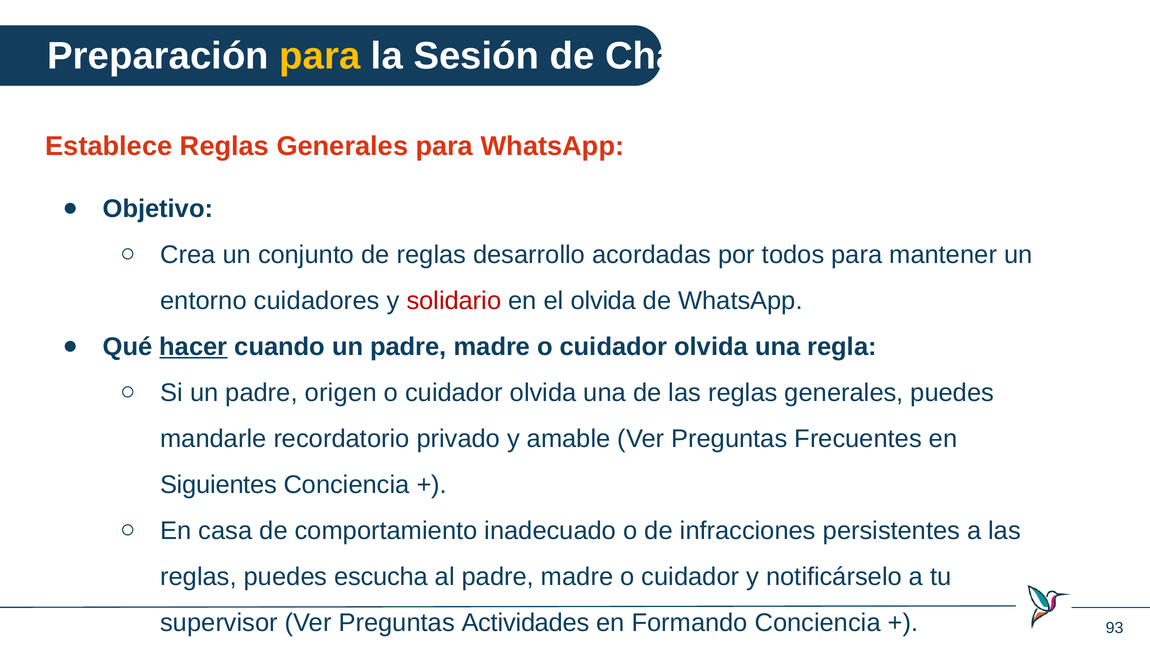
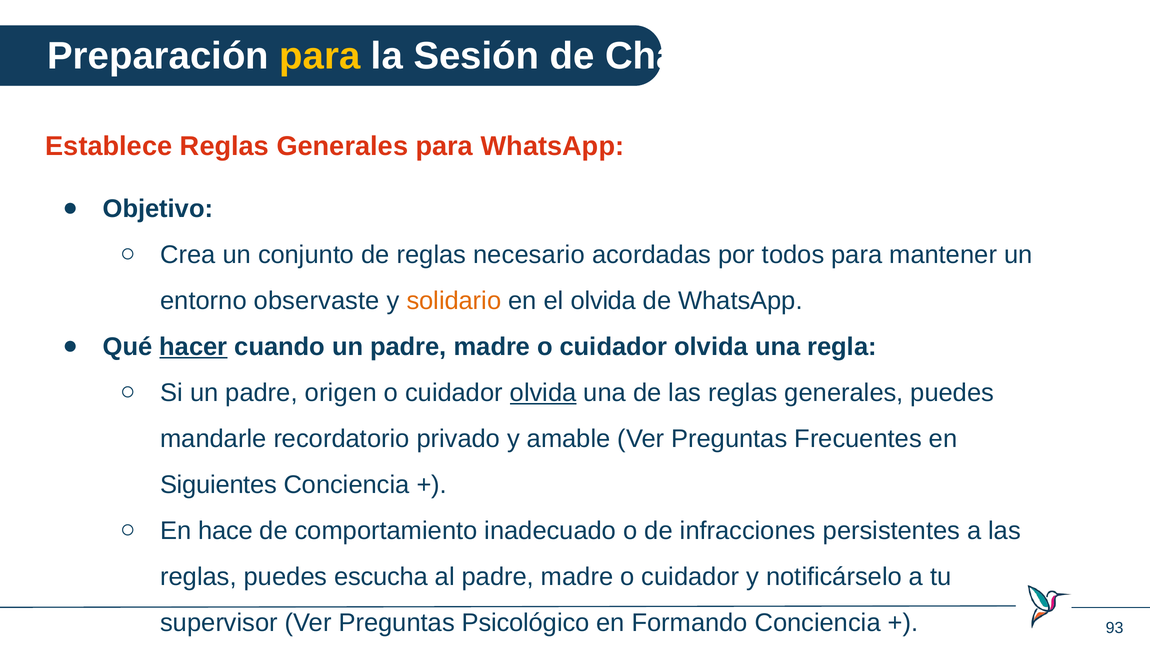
desarrollo: desarrollo -> necesario
cuidadores: cuidadores -> observaste
solidario colour: red -> orange
olvida at (543, 393) underline: none -> present
casa: casa -> hace
Actividades: Actividades -> Psicológico
